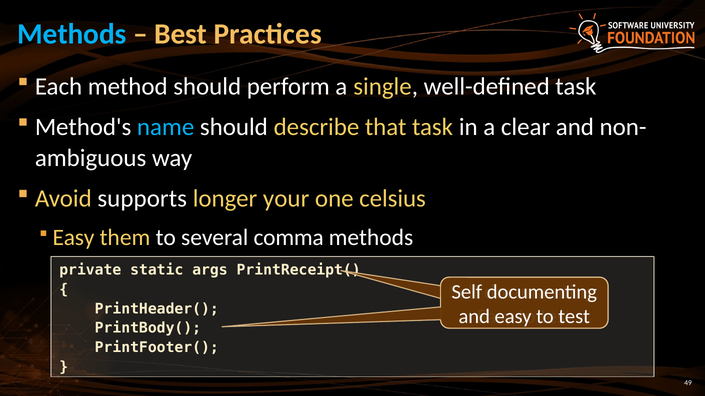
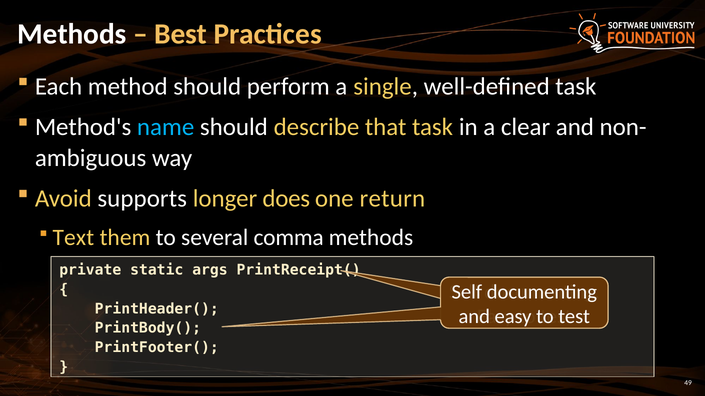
Methods at (72, 34) colour: light blue -> white
your: your -> does
celsius: celsius -> return
Easy at (73, 238): Easy -> Text
